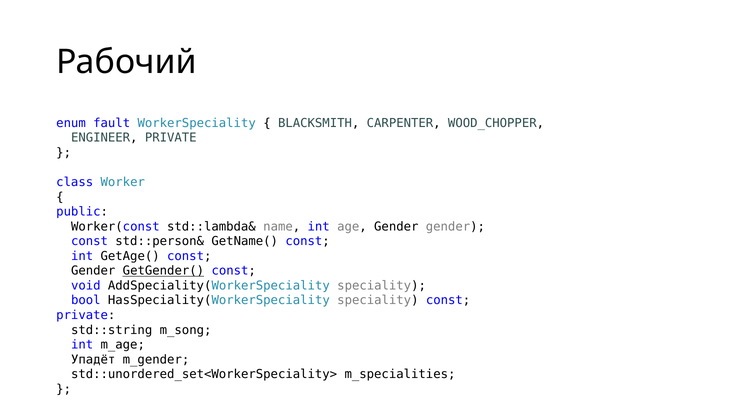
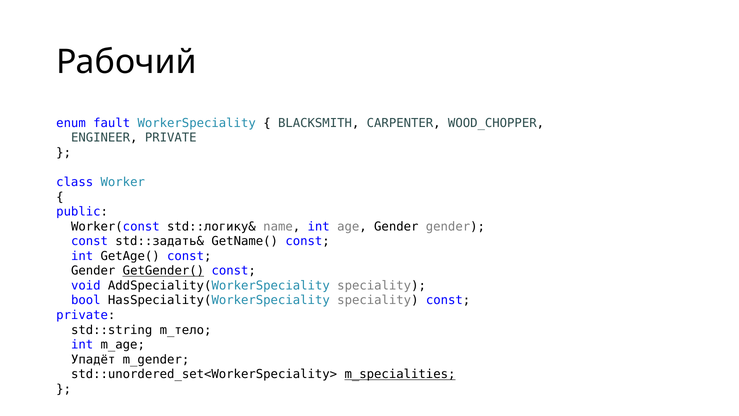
std::lambda&: std::lambda& -> std::логику&
std::person&: std::person& -> std::задать&
m_song: m_song -> m_тело
m_specialities underline: none -> present
